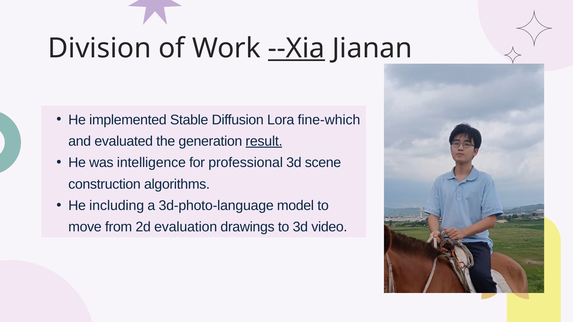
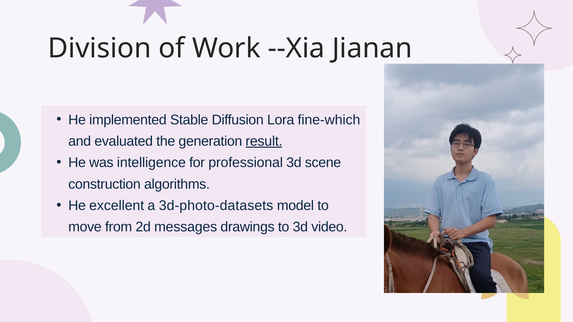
--Xia underline: present -> none
including: including -> excellent
3d-photo-language: 3d-photo-language -> 3d-photo-datasets
evaluation: evaluation -> messages
